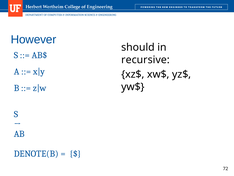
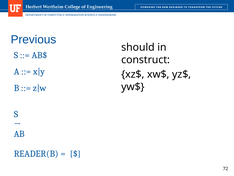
However: However -> Previous
recursive: recursive -> construct
DENOTE(B: DENOTE(B -> READER(B
